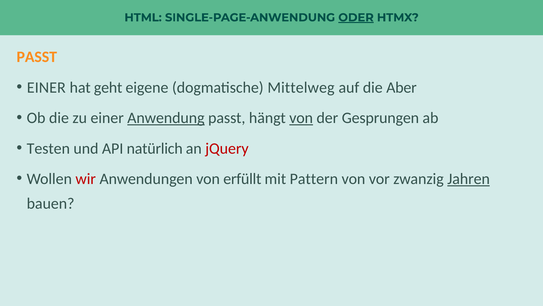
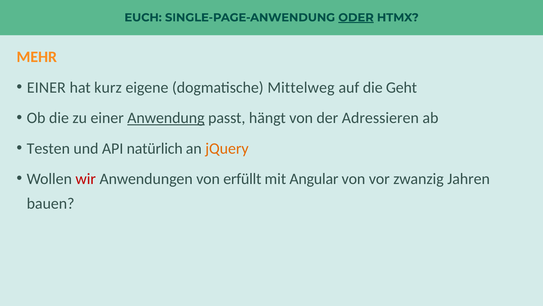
HTML: HTML -> EUCH
PASST at (37, 57): PASST -> MEHR
geht: geht -> kurz
Aber: Aber -> Geht
von at (301, 118) underline: present -> none
Gesprungen: Gesprungen -> Adressieren
jQuery colour: red -> orange
Pattern: Pattern -> Angular
Jahren underline: present -> none
